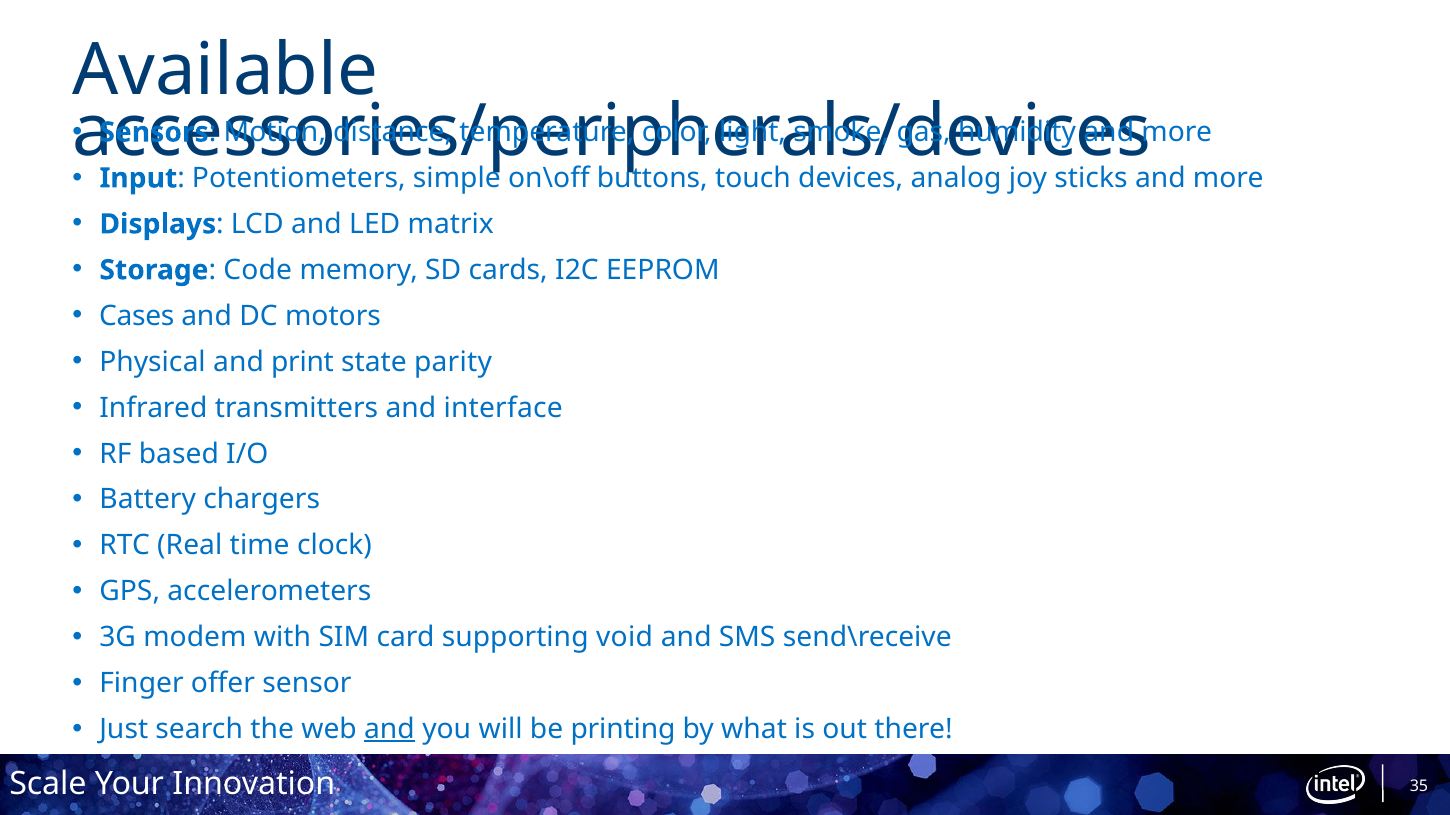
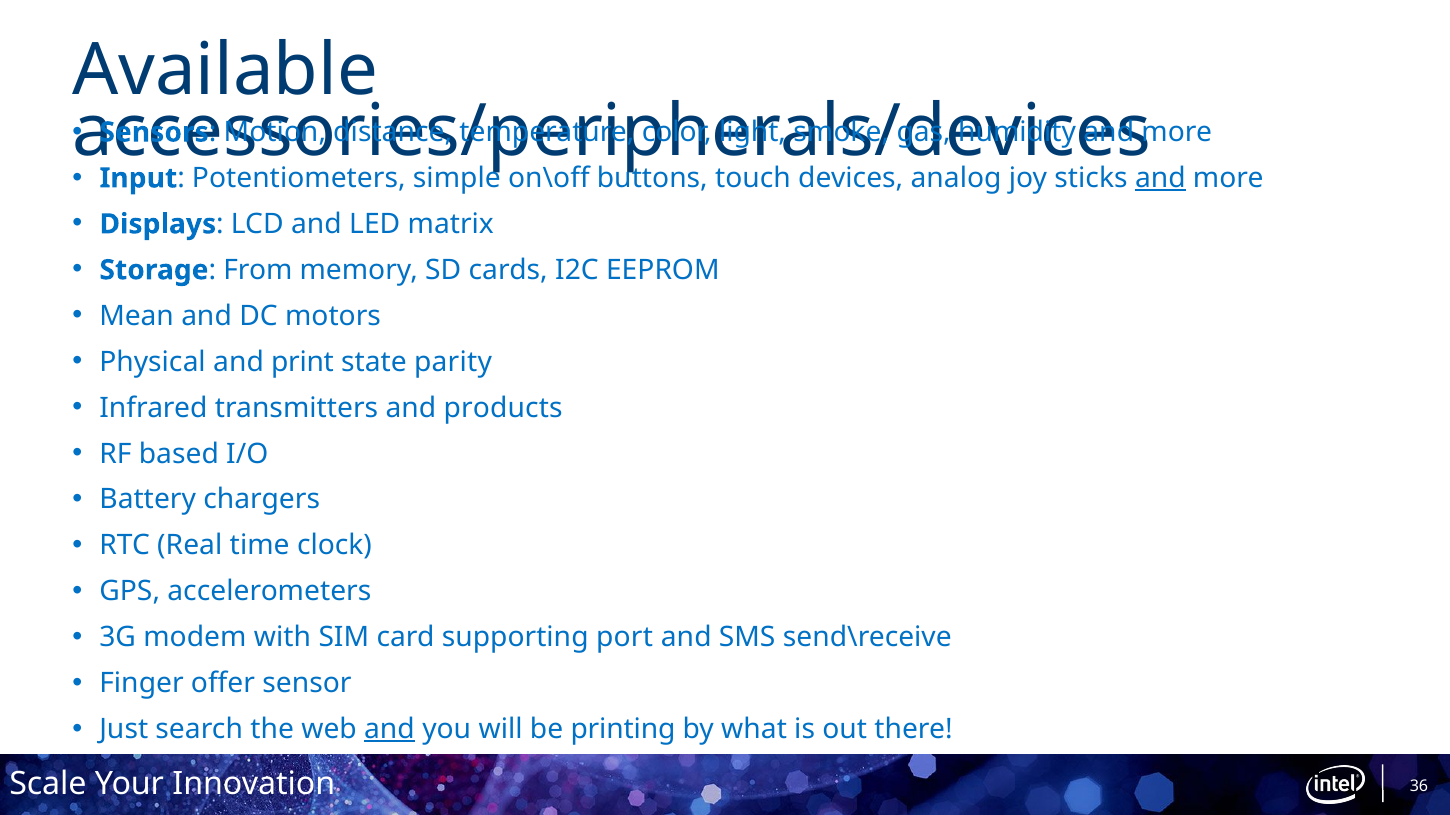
and at (1160, 178) underline: none -> present
Code: Code -> From
Cases: Cases -> Mean
interface: interface -> products
void: void -> port
35: 35 -> 36
